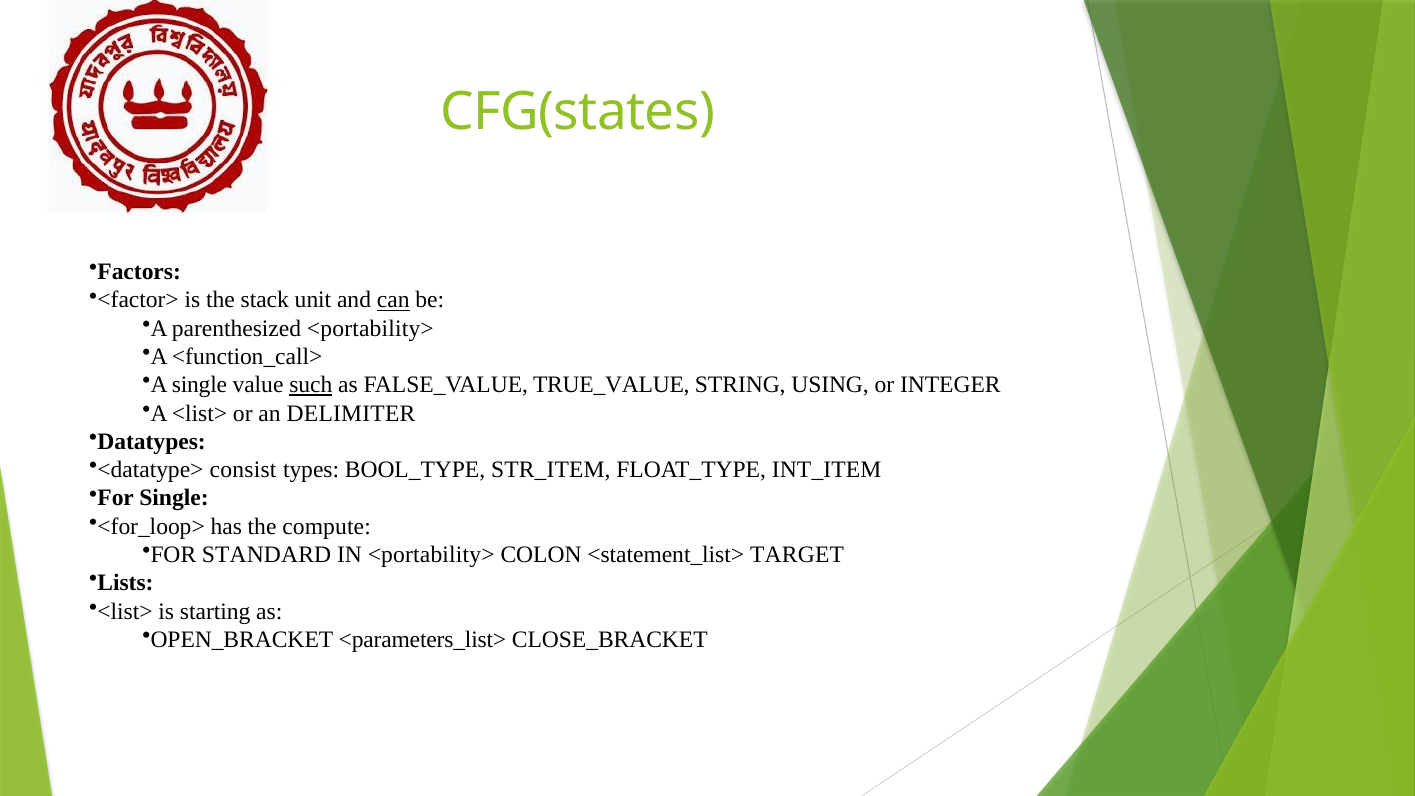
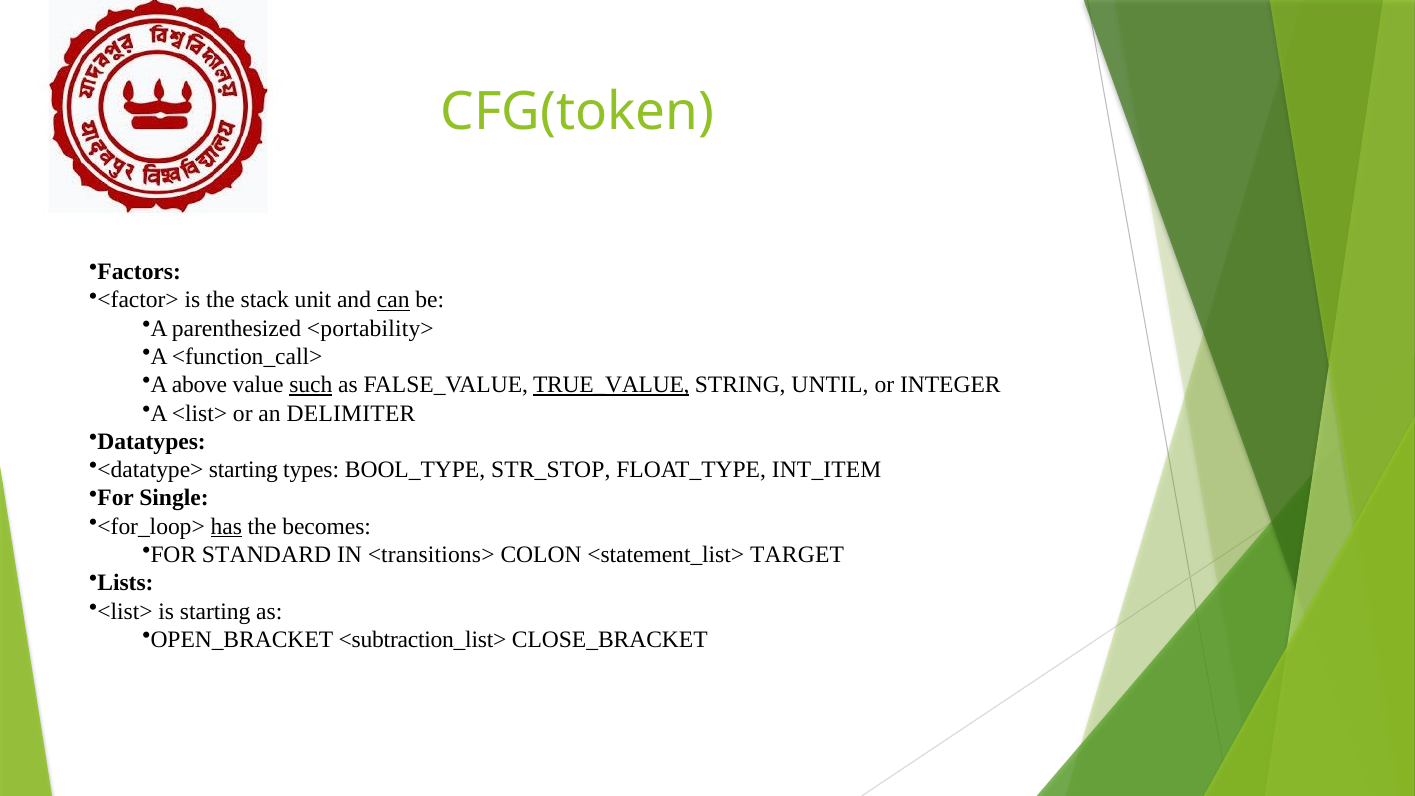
CFG(states: CFG(states -> CFG(token
A single: single -> above
TRUE_VALUE underline: none -> present
USING: USING -> UNTIL
consist at (243, 470): consist -> starting
STR_ITEM: STR_ITEM -> STR_STOP
has underline: none -> present
compute: compute -> becomes
IN <portability>: <portability> -> <transitions>
<parameters_list>: <parameters_list> -> <subtraction_list>
